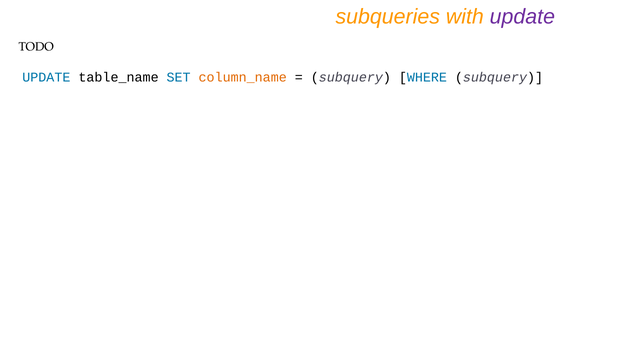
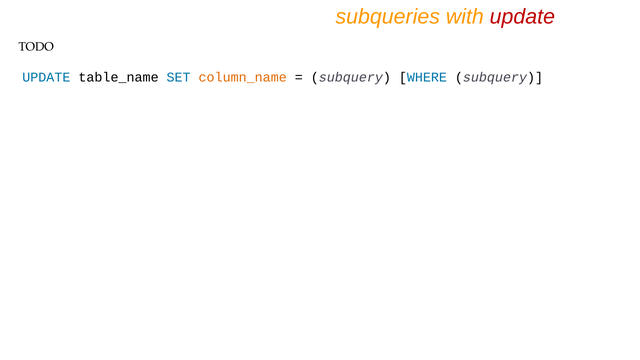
update at (522, 17) colour: purple -> red
